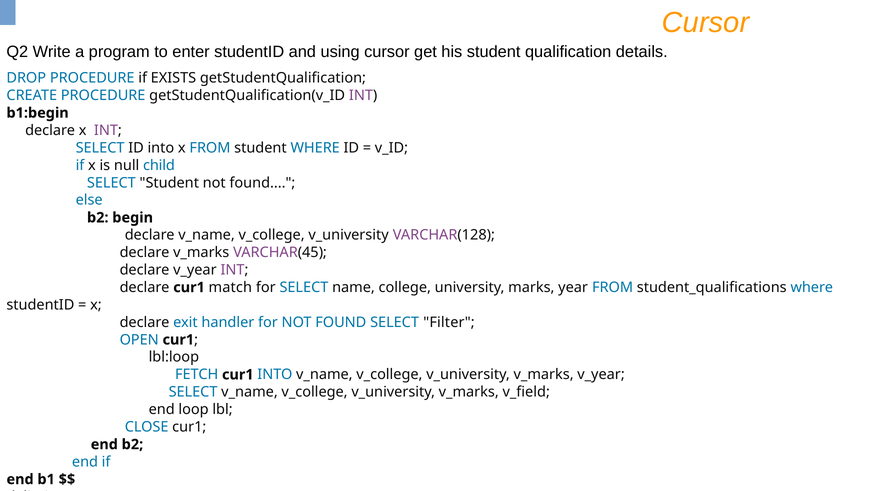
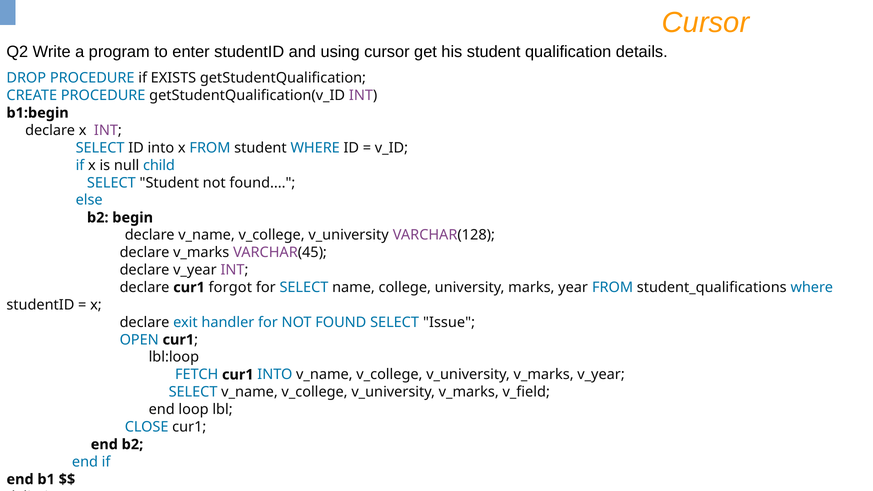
match: match -> forgot
Filter: Filter -> Issue
